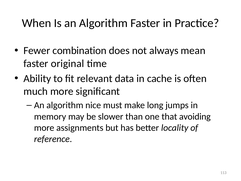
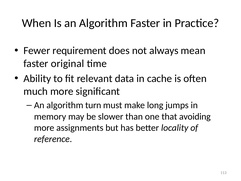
combination: combination -> requirement
nice: nice -> turn
